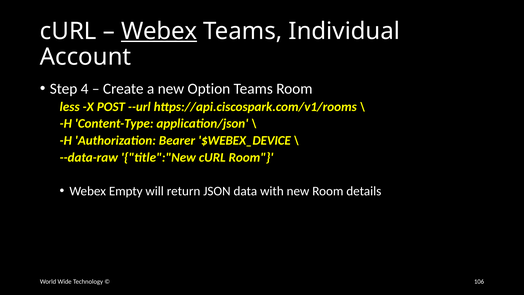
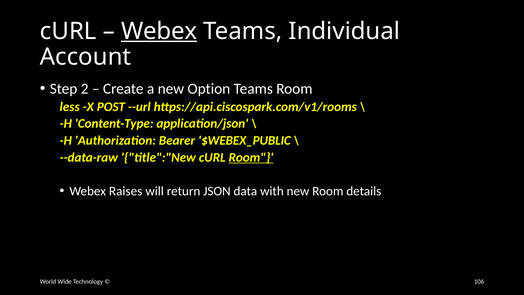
4: 4 -> 2
$WEBEX_DEVICE: $WEBEX_DEVICE -> $WEBEX_PUBLIC
Room at (251, 157) underline: none -> present
Empty: Empty -> Raises
